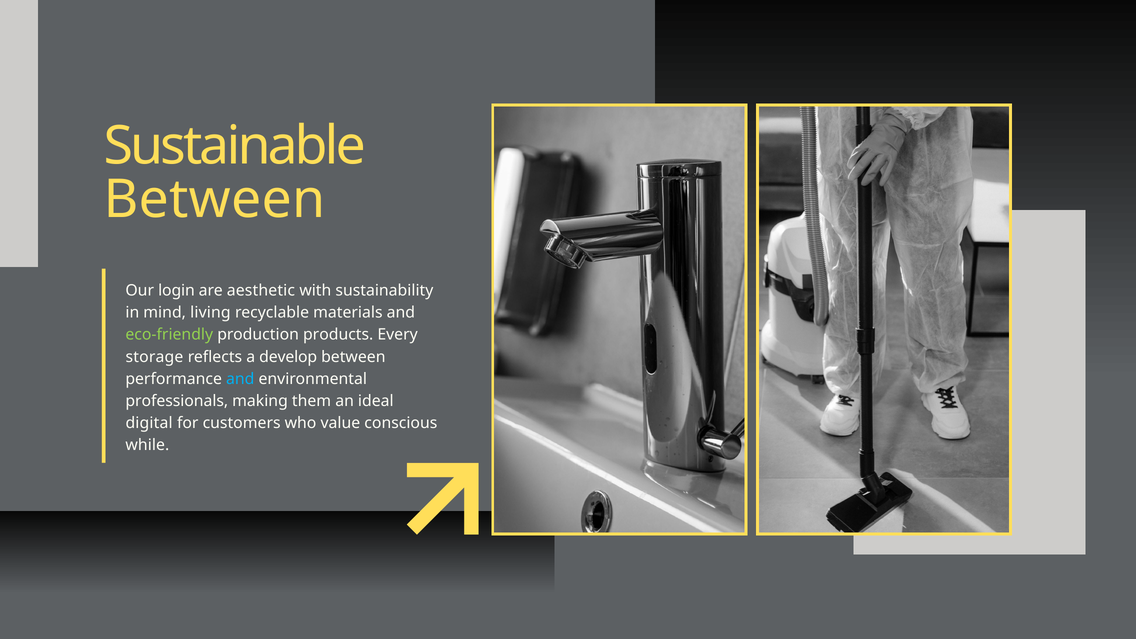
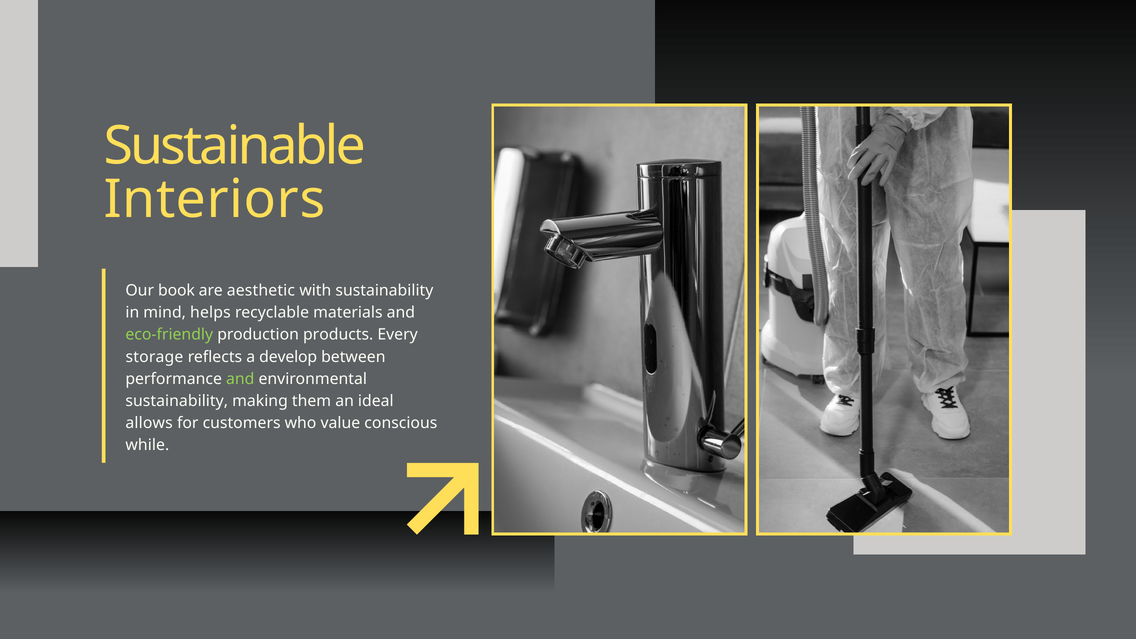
Between at (215, 200): Between -> Interiors
login: login -> book
living: living -> helps
and at (240, 379) colour: light blue -> light green
professionals at (177, 401): professionals -> sustainability
digital: digital -> allows
